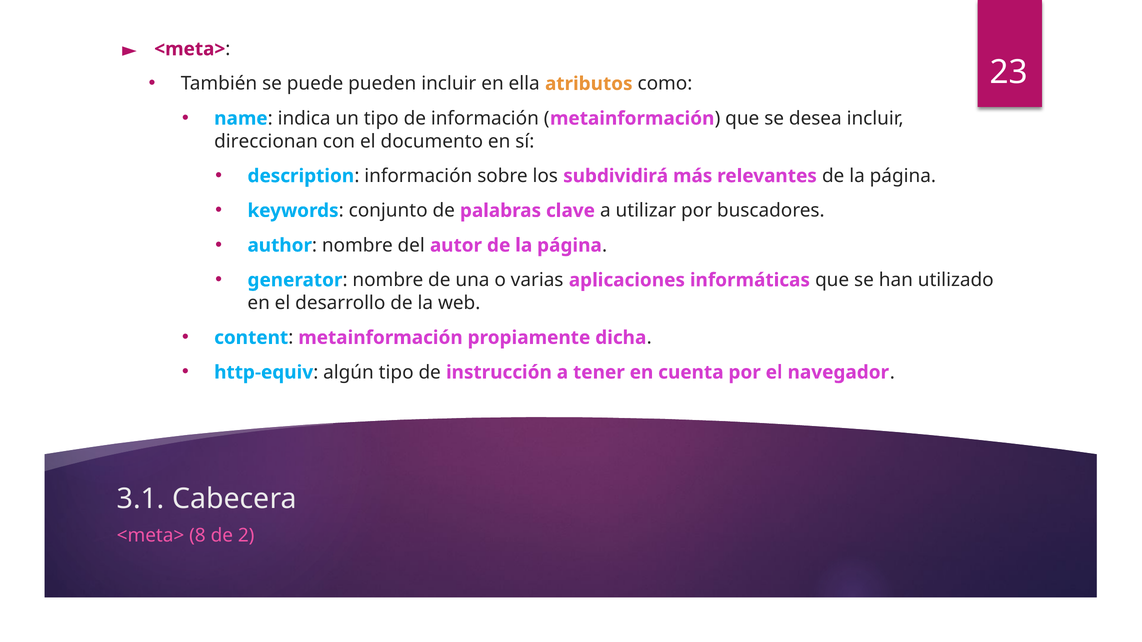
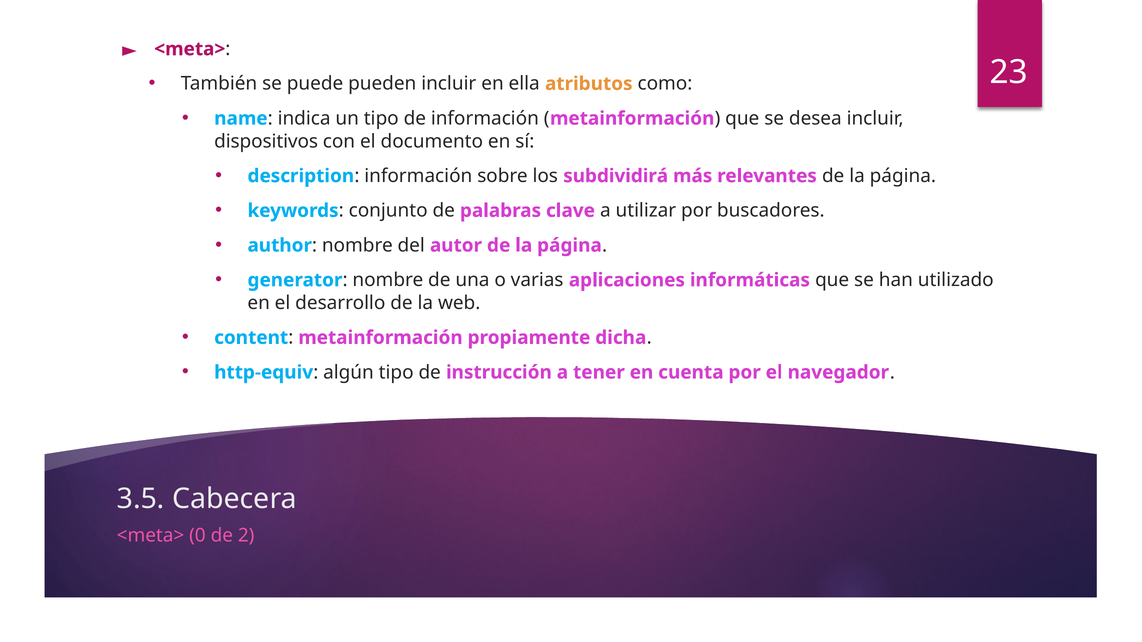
direccionan: direccionan -> dispositivos
3.1: 3.1 -> 3.5
8: 8 -> 0
